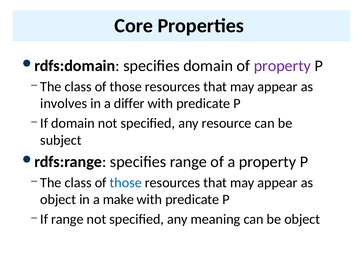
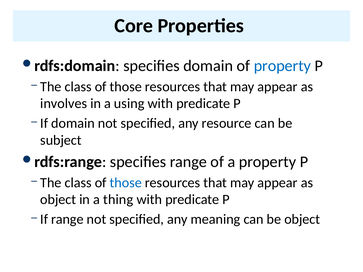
property at (282, 66) colour: purple -> blue
differ: differ -> using
make: make -> thing
